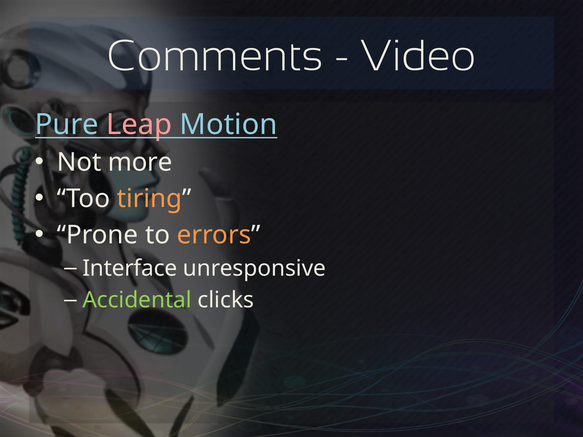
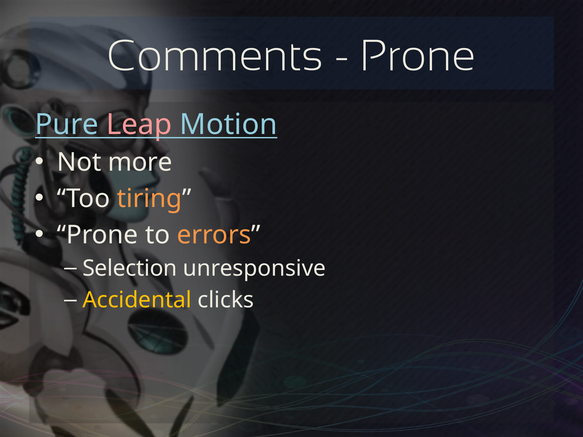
Video at (418, 56): Video -> Prone
Interface: Interface -> Selection
Accidental colour: light green -> yellow
